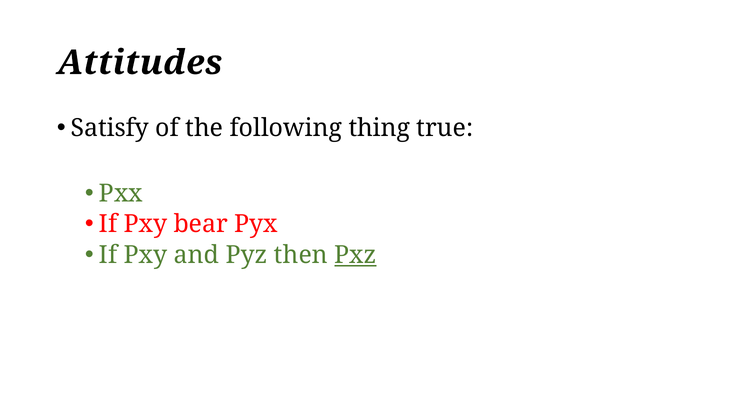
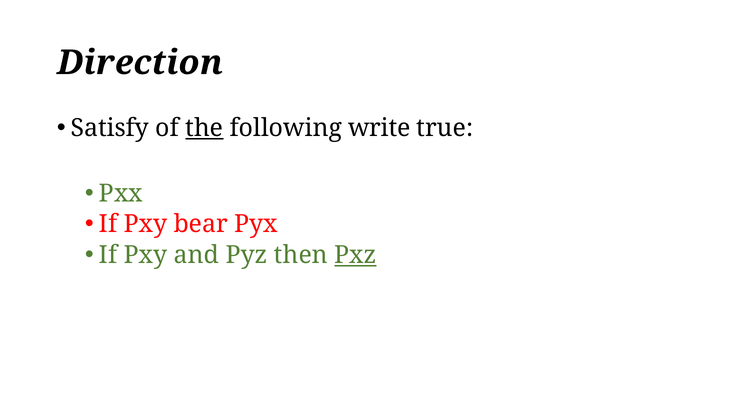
Attitudes: Attitudes -> Direction
the underline: none -> present
thing: thing -> write
